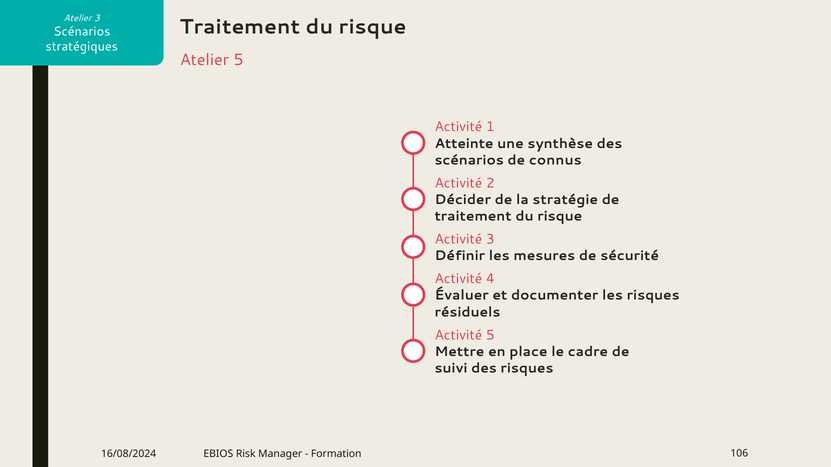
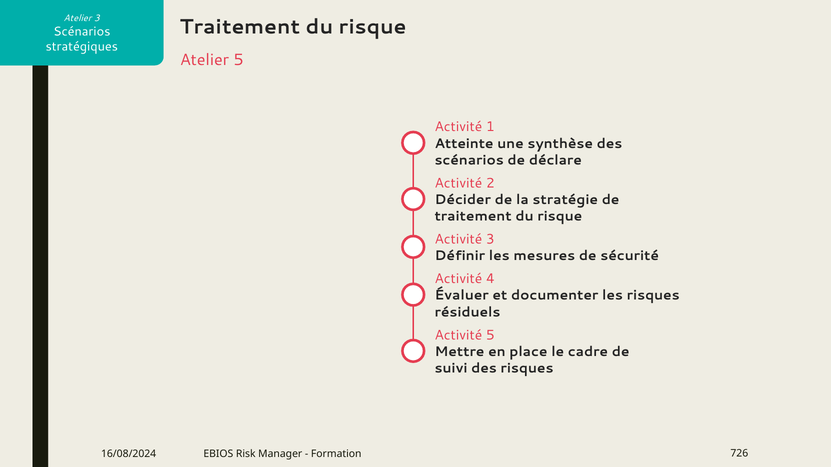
connus: connus -> déclare
106: 106 -> 726
